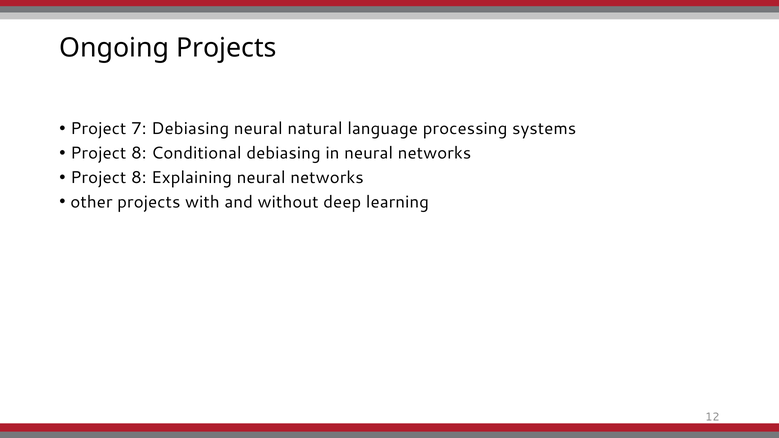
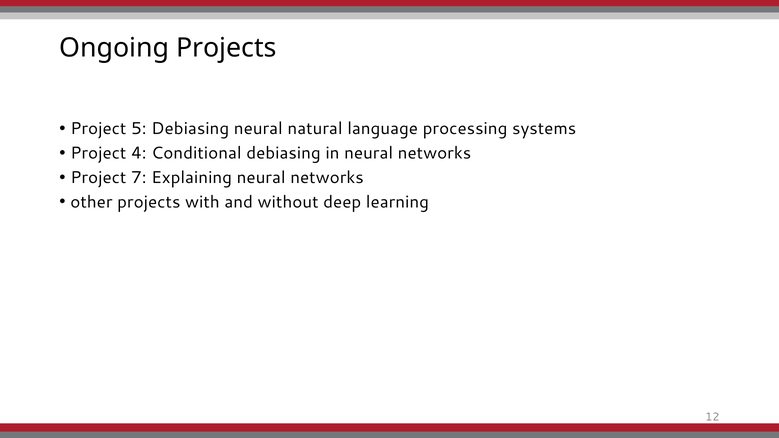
7: 7 -> 5
8 at (139, 153): 8 -> 4
8 at (139, 178): 8 -> 7
